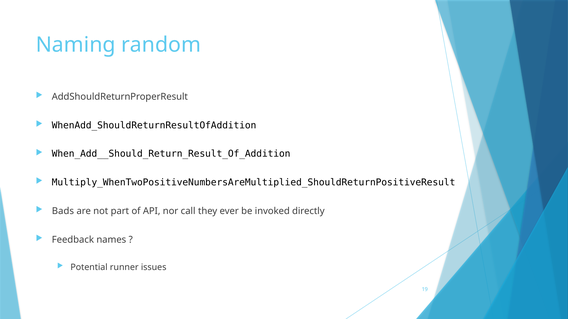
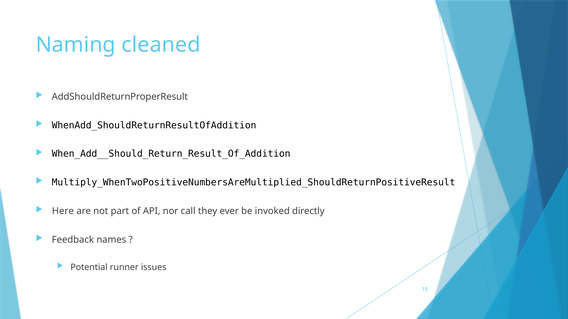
random: random -> cleaned
Bads: Bads -> Here
